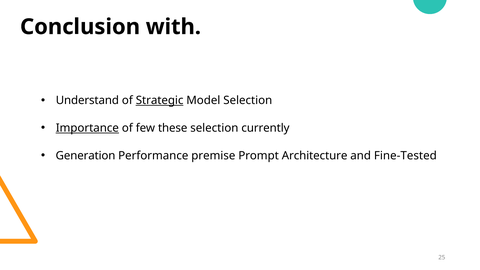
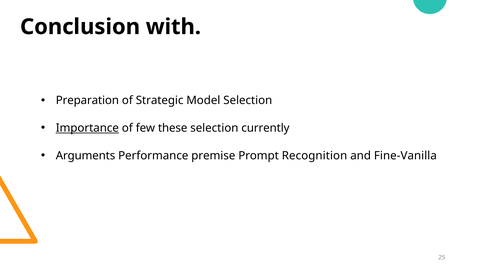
Understand: Understand -> Preparation
Strategic underline: present -> none
Generation: Generation -> Arguments
Architecture: Architecture -> Recognition
Fine-Tested: Fine-Tested -> Fine-Vanilla
